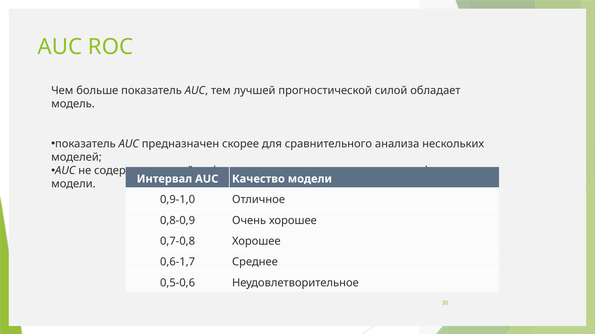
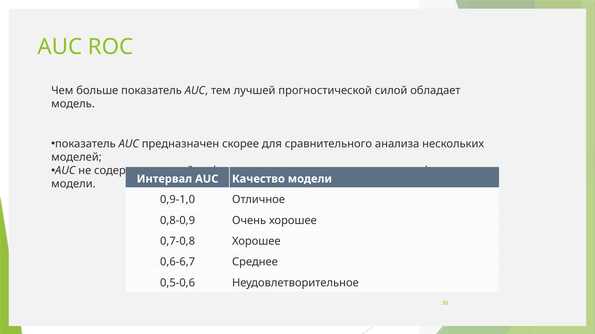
0,6-1,7: 0,6-1,7 -> 0,6-6,7
